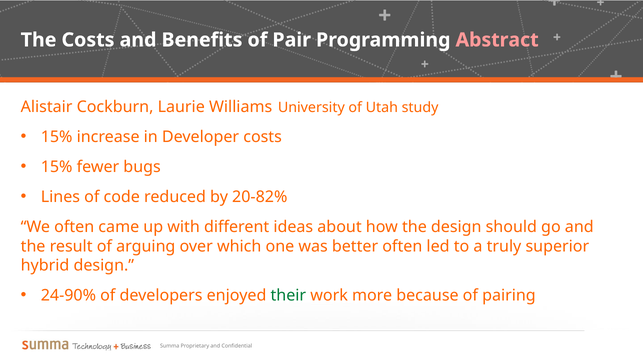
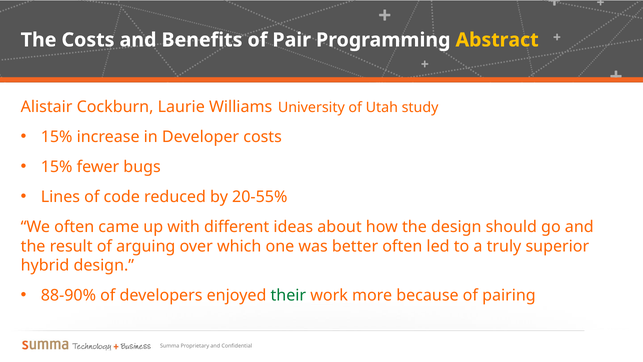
Abstract colour: pink -> yellow
20-82%: 20-82% -> 20-55%
24-90%: 24-90% -> 88-90%
